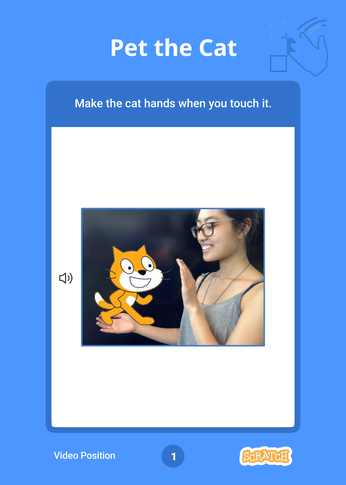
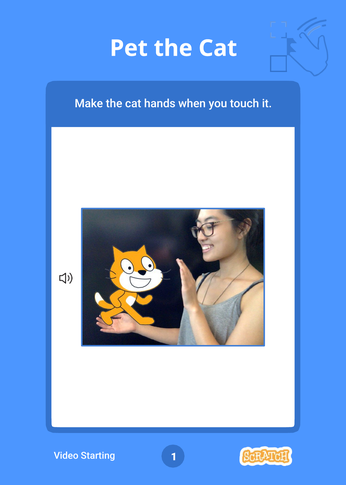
Position: Position -> Starting
